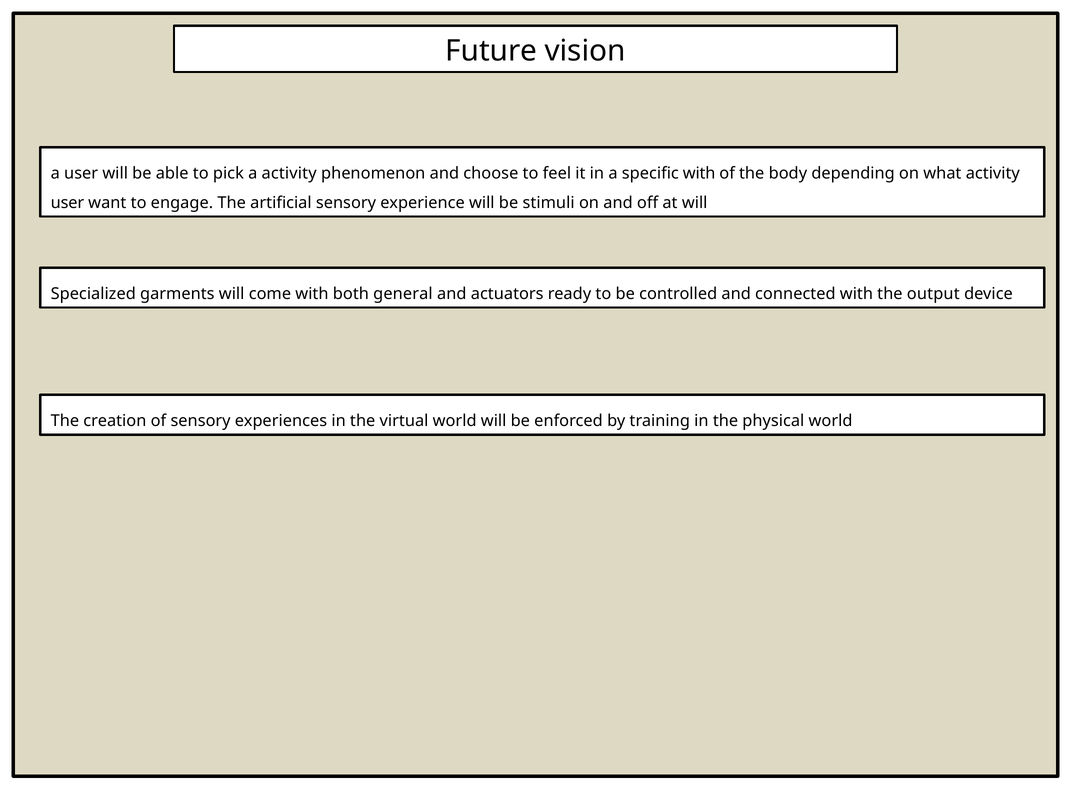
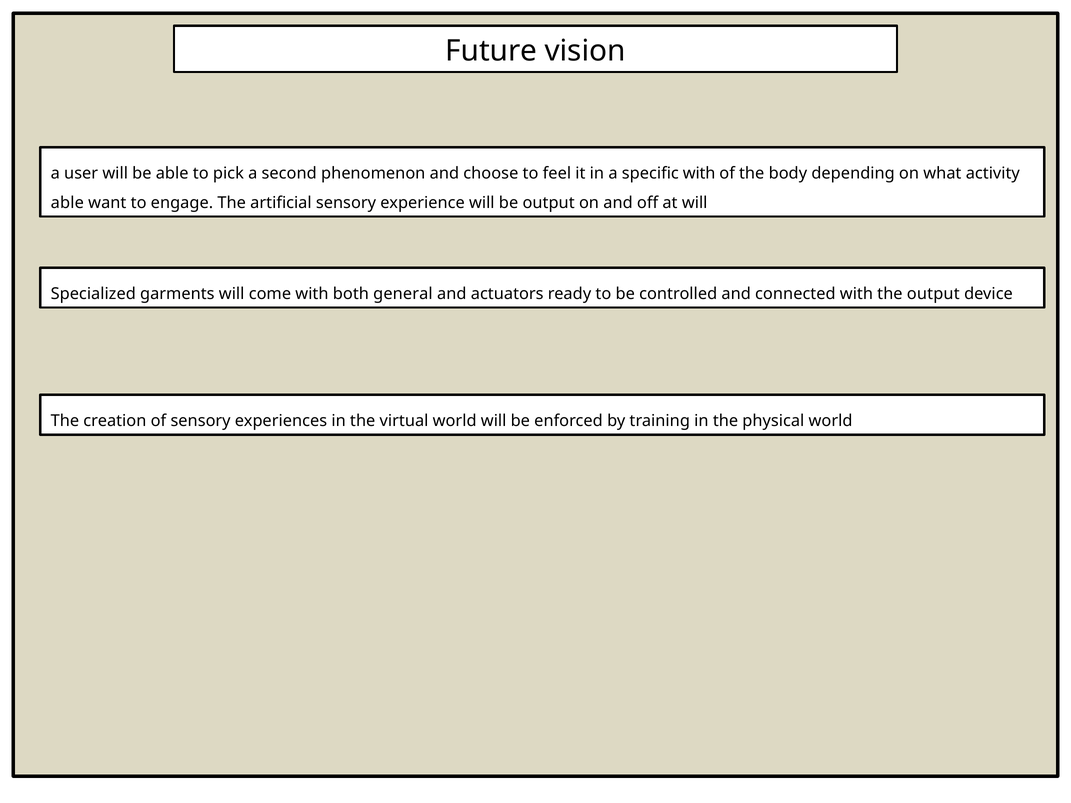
a activity: activity -> second
user at (67, 203): user -> able
be stimuli: stimuli -> output
